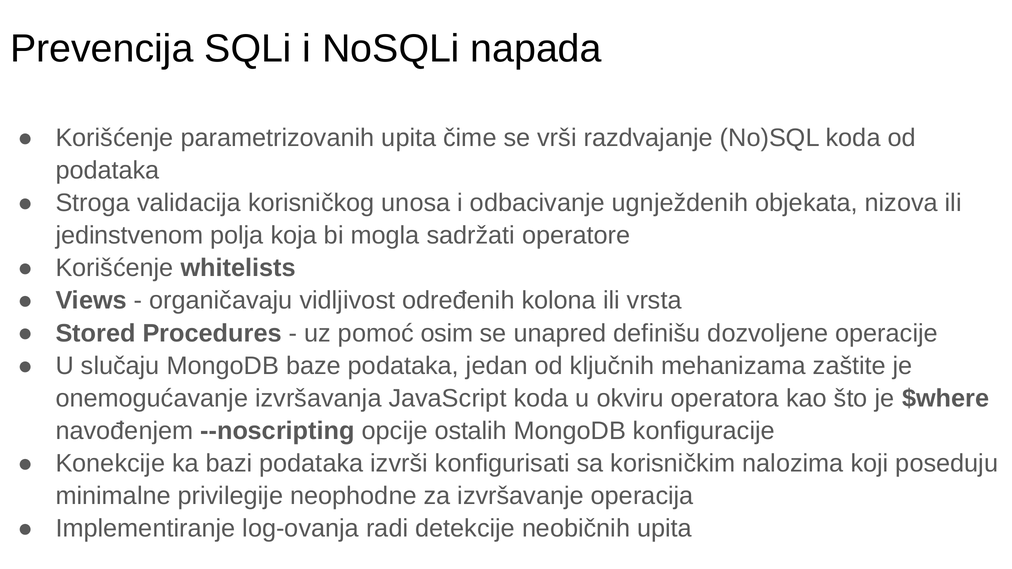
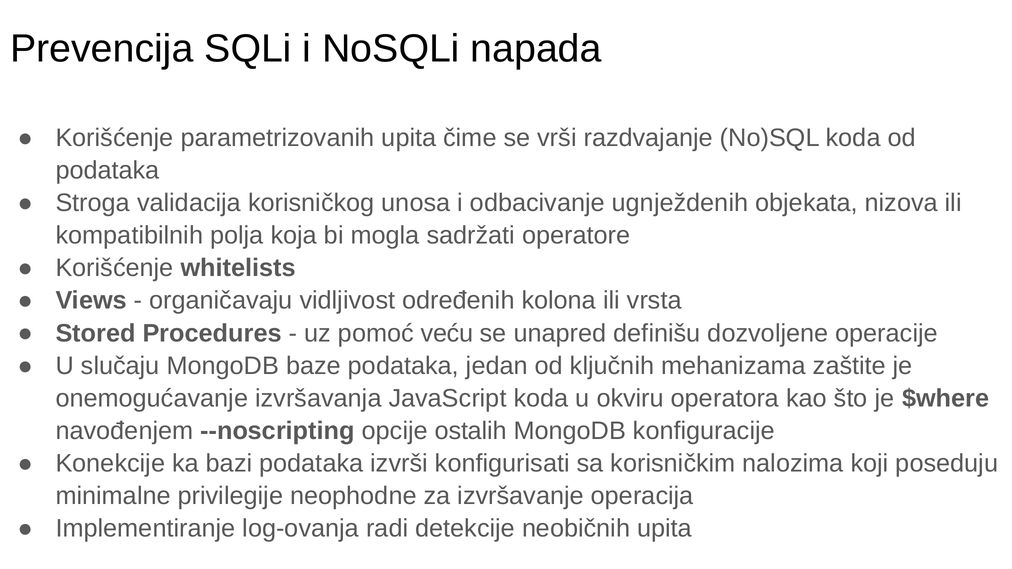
jedinstvenom: jedinstvenom -> kompatibilnih
osim: osim -> veću
